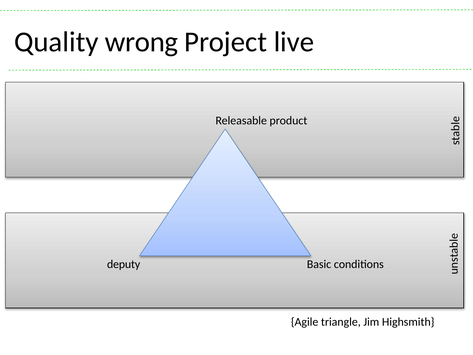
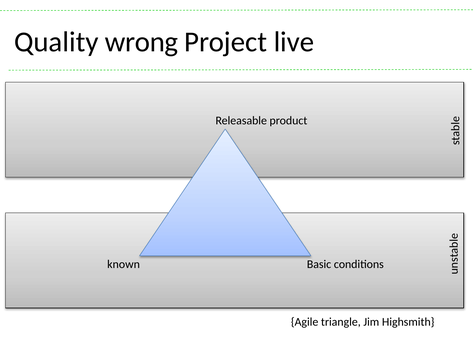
deputy: deputy -> known
